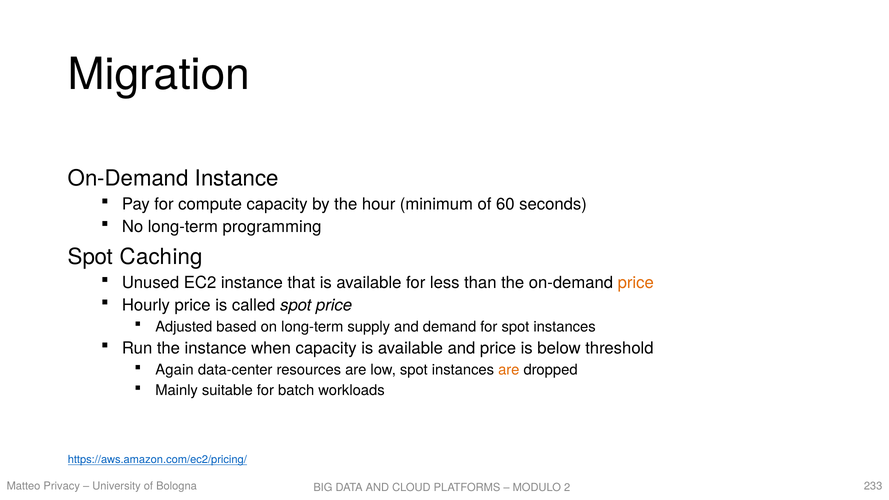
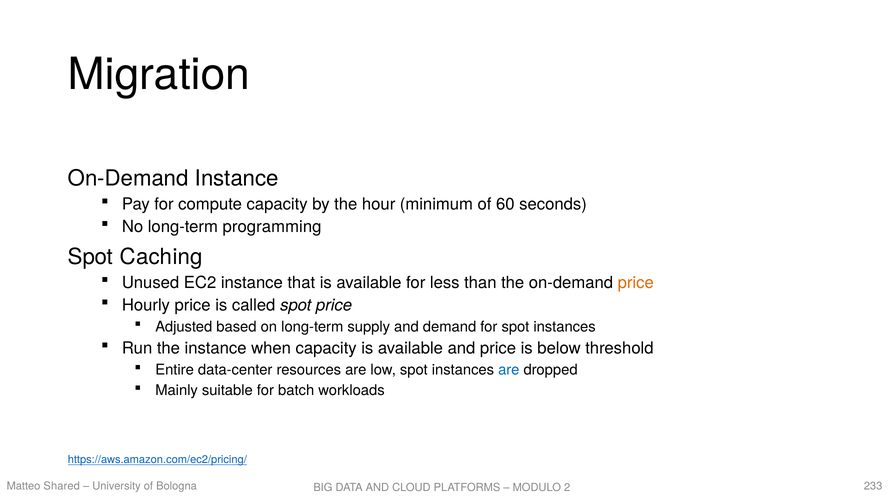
Again: Again -> Entire
are at (509, 370) colour: orange -> blue
Privacy: Privacy -> Shared
